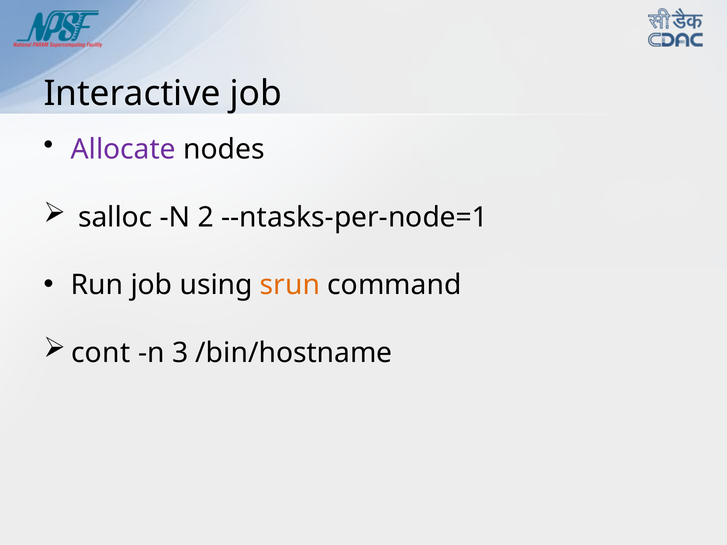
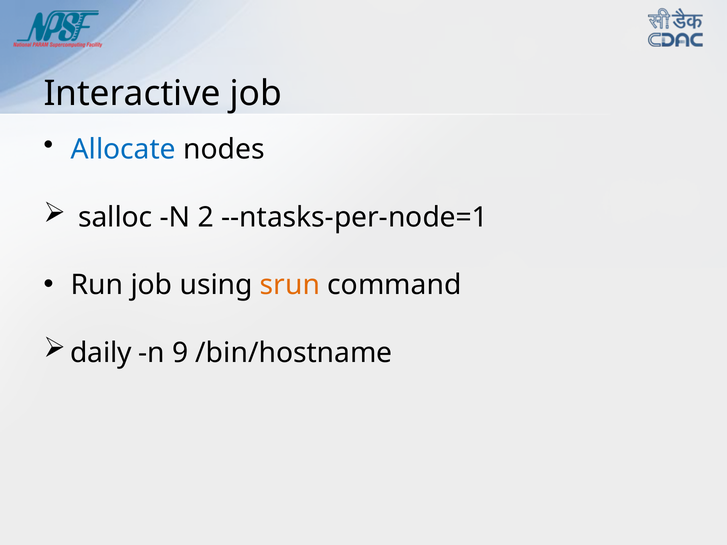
Allocate colour: purple -> blue
cont: cont -> daily
3: 3 -> 9
